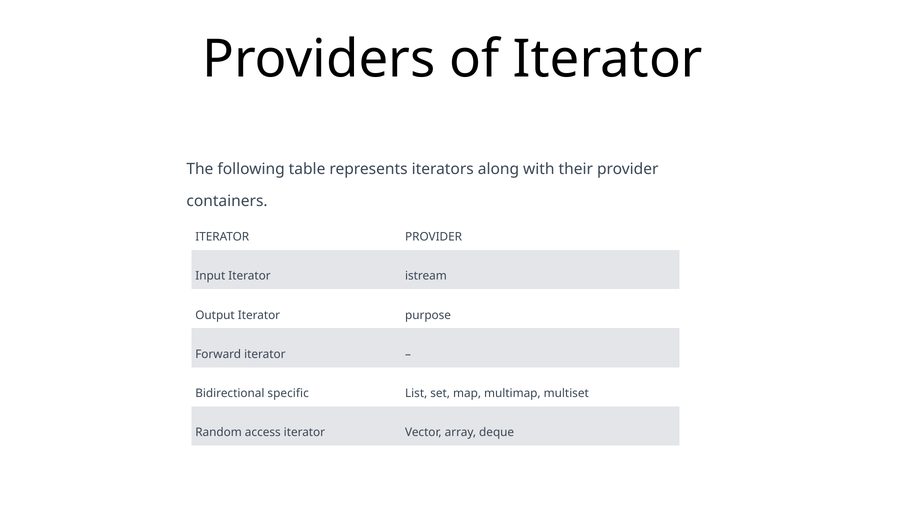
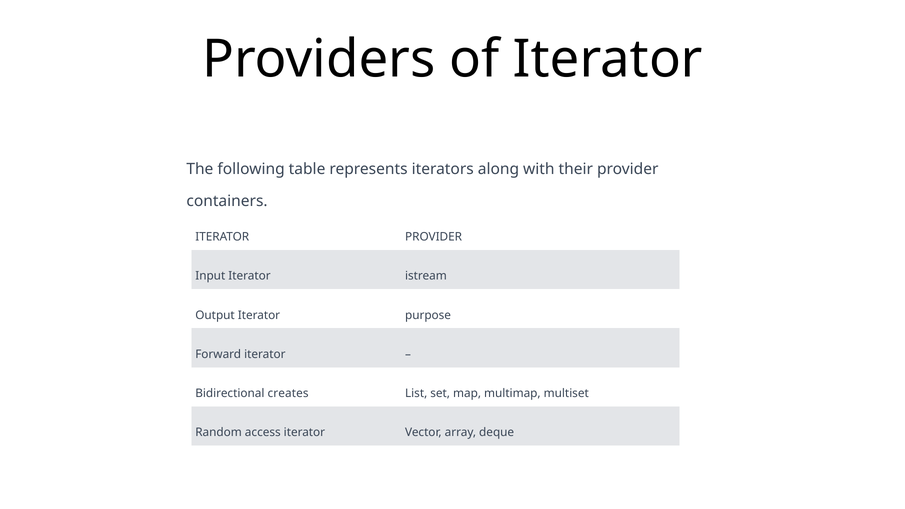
specific: specific -> creates
